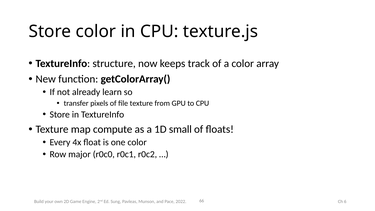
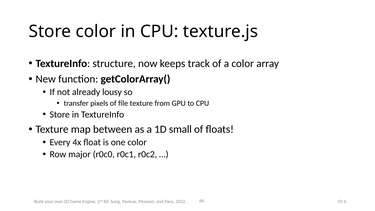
learn: learn -> lousy
compute: compute -> between
